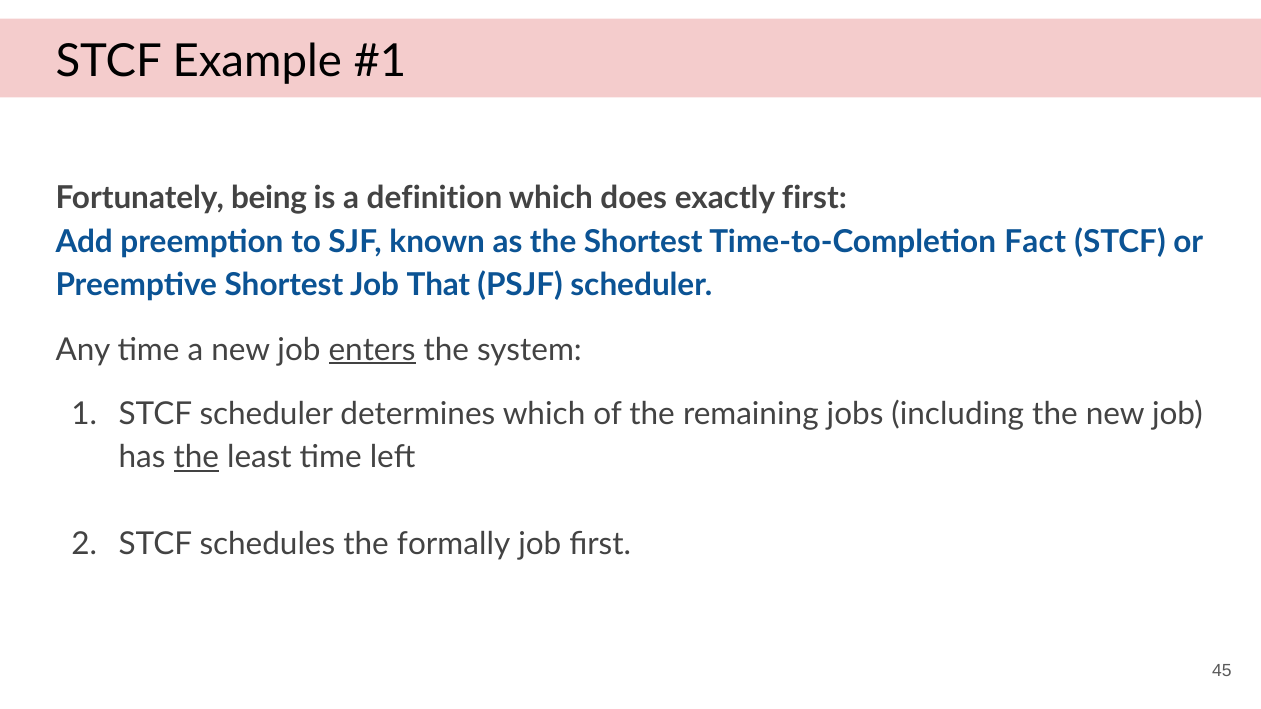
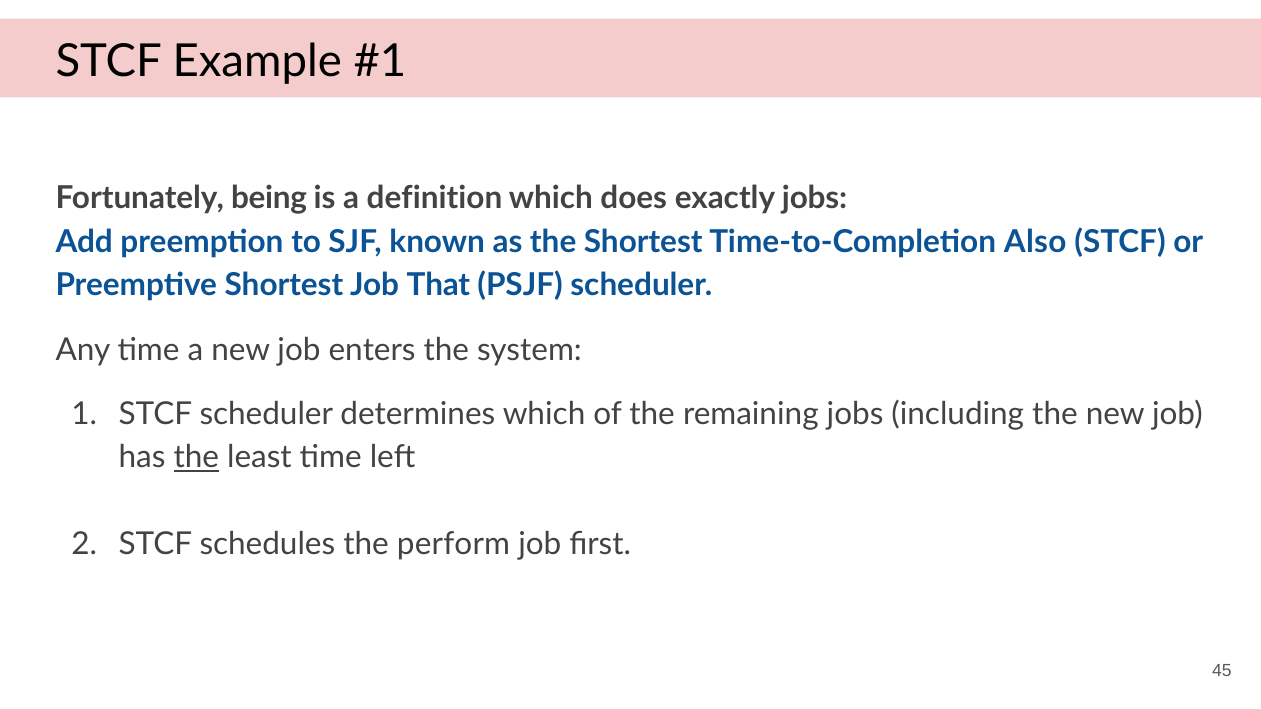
exactly first: first -> jobs
Fact: Fact -> Also
enters underline: present -> none
formally: formally -> perform
